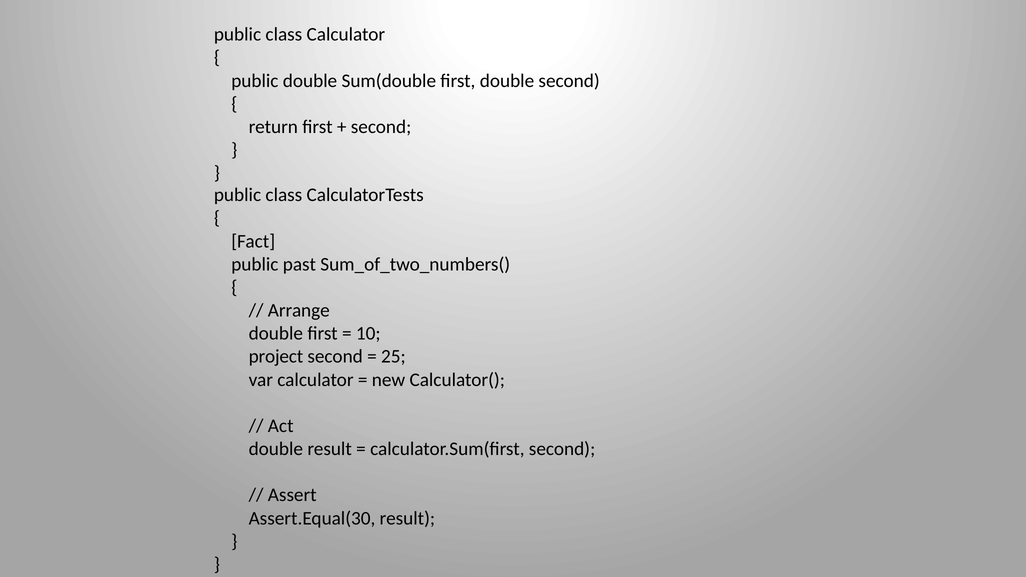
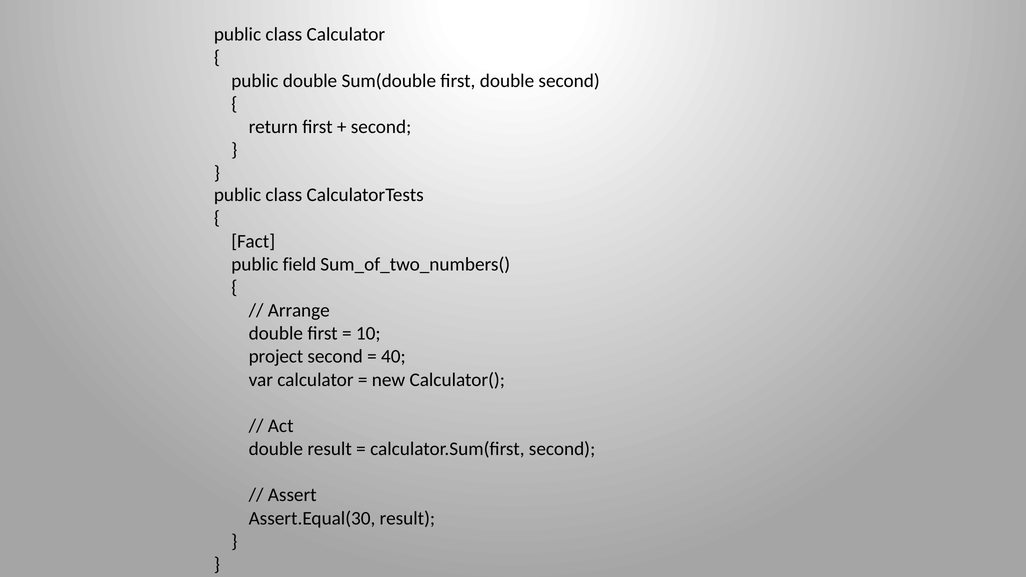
past: past -> field
25: 25 -> 40
